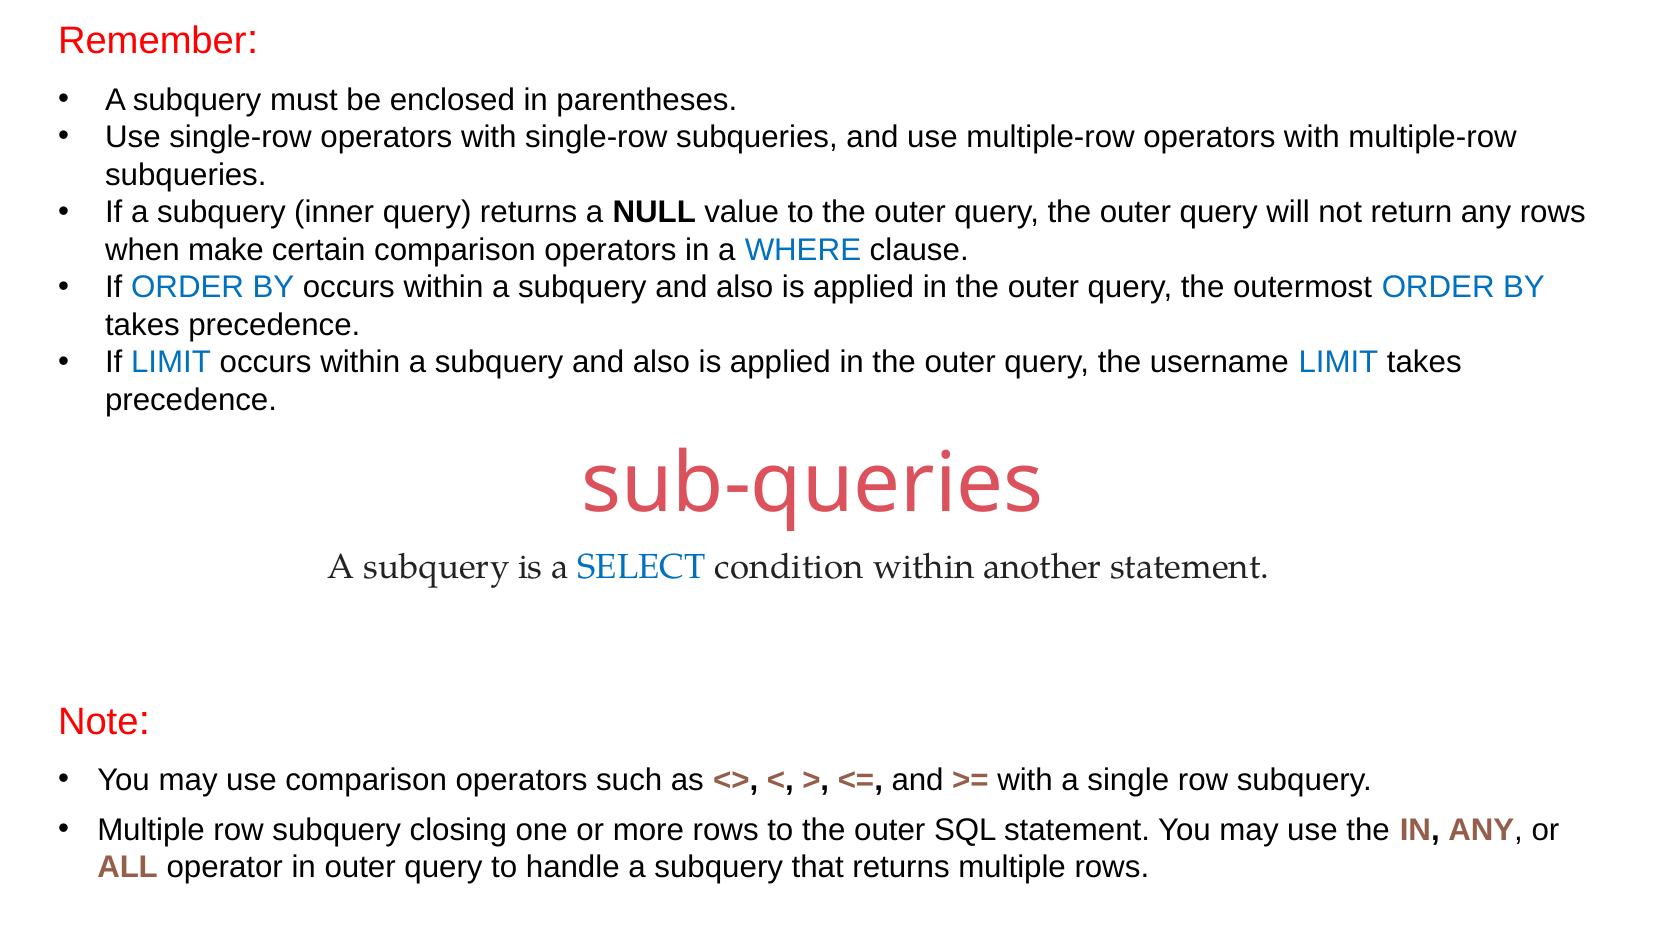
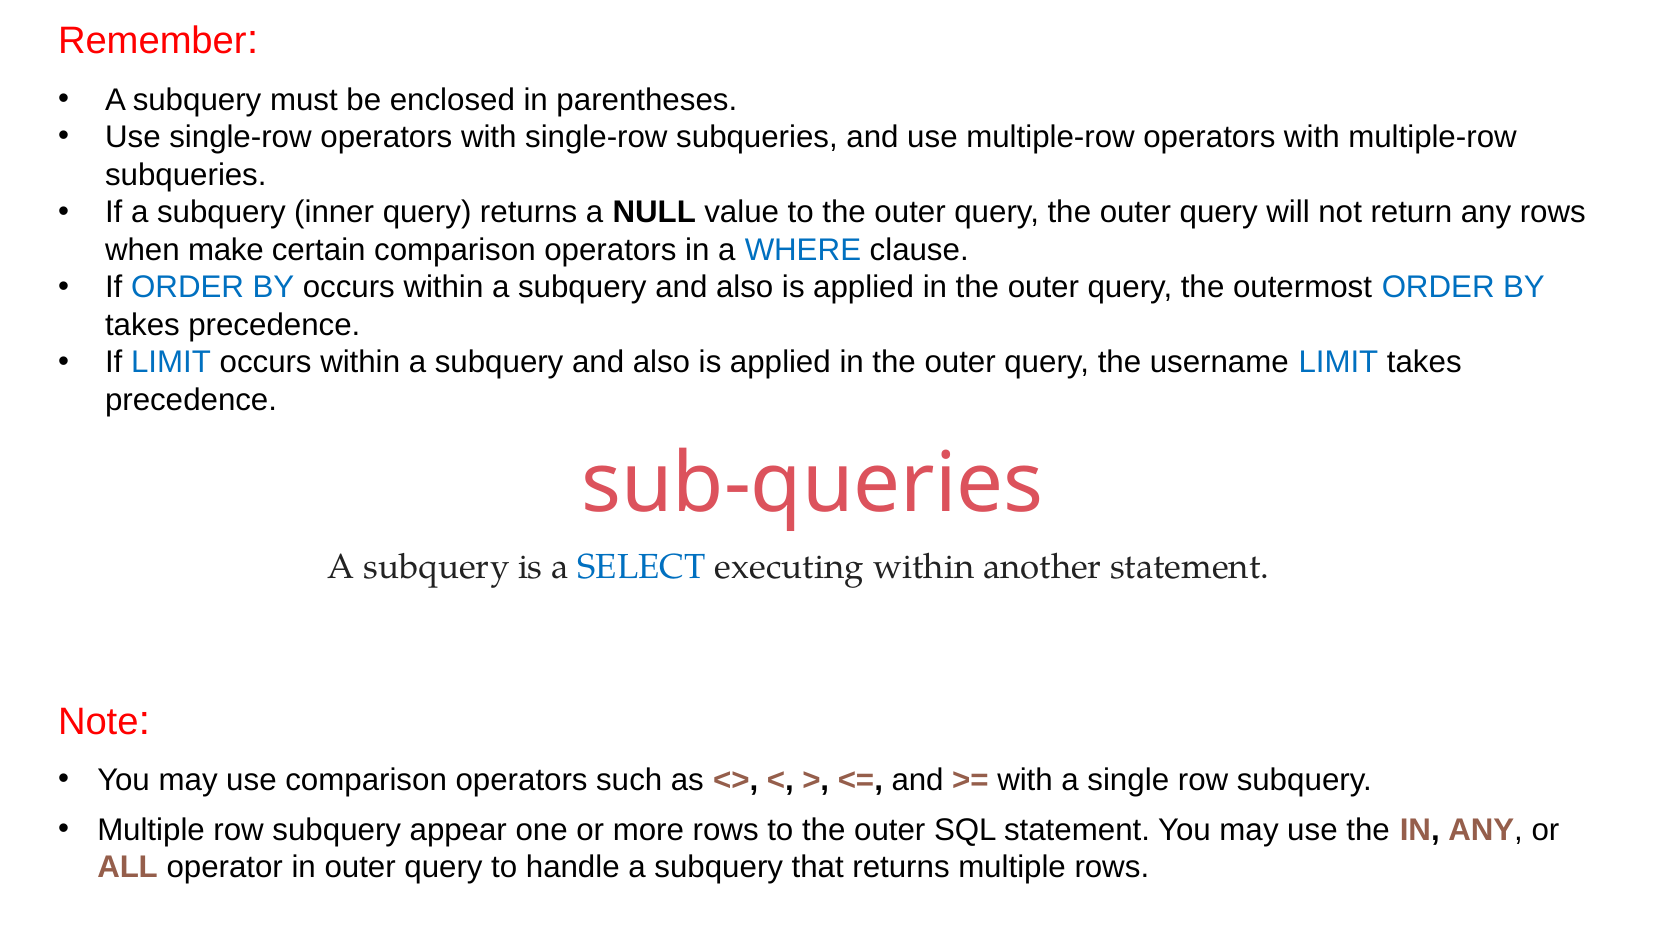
condition: condition -> executing
closing: closing -> appear
